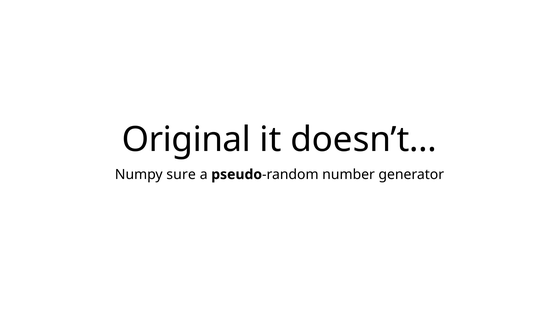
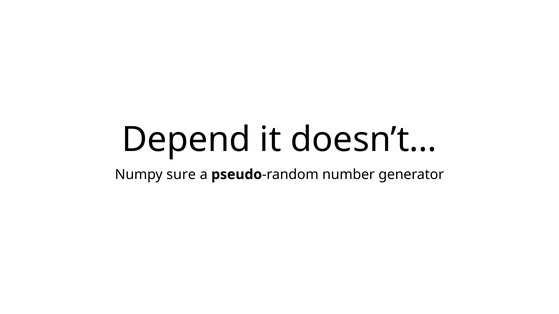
Original: Original -> Depend
